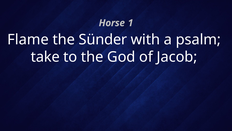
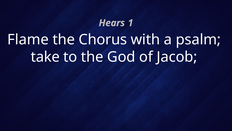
Horse: Horse -> Hears
Sünder: Sünder -> Chorus
